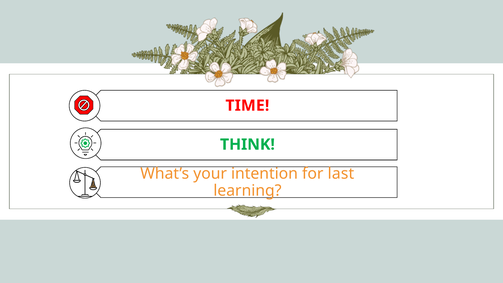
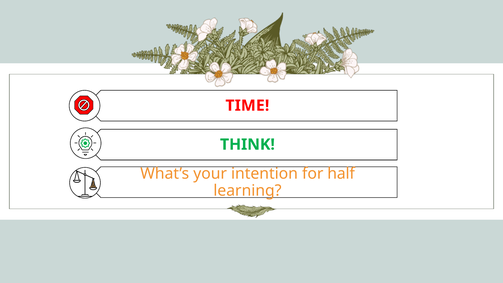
last: last -> half
